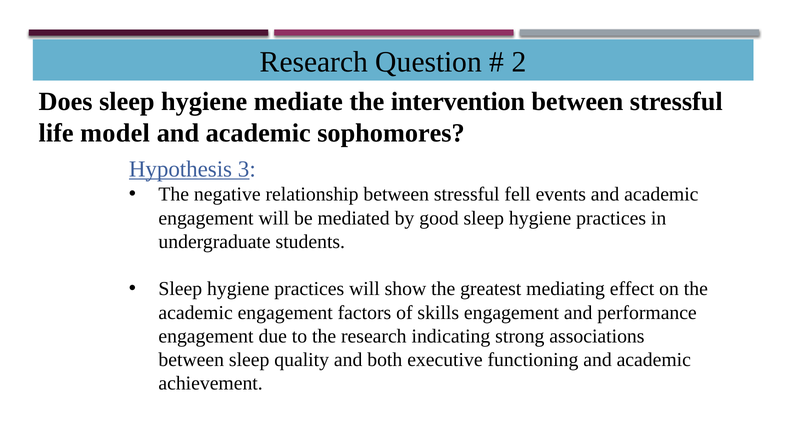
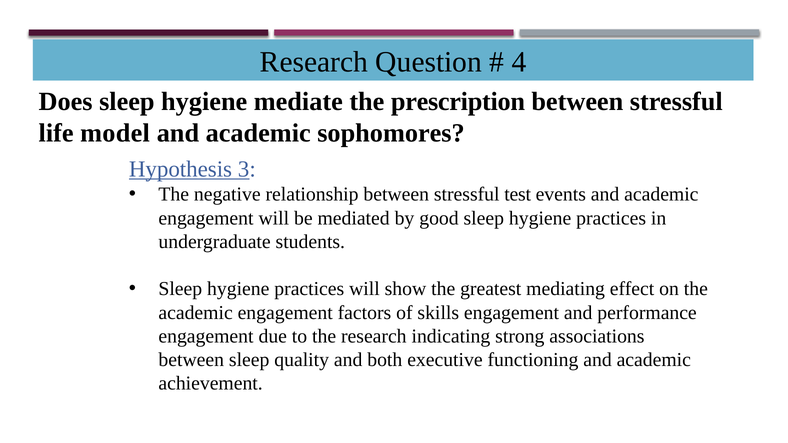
2: 2 -> 4
intervention: intervention -> prescription
fell: fell -> test
